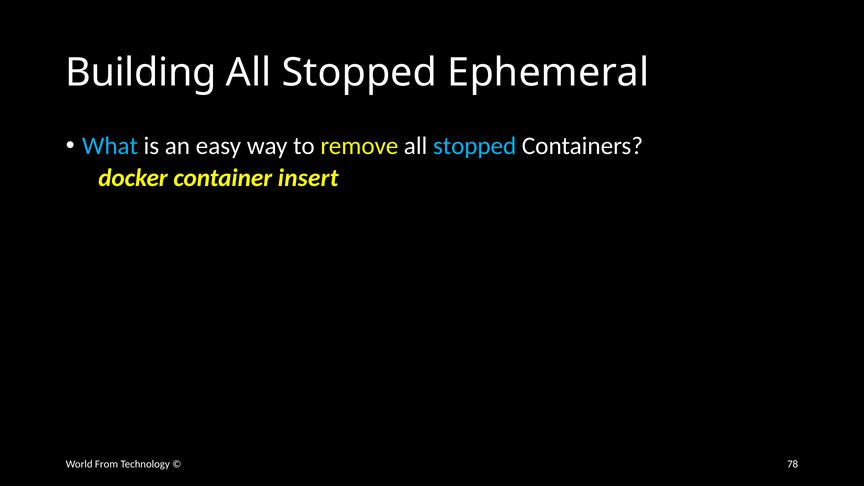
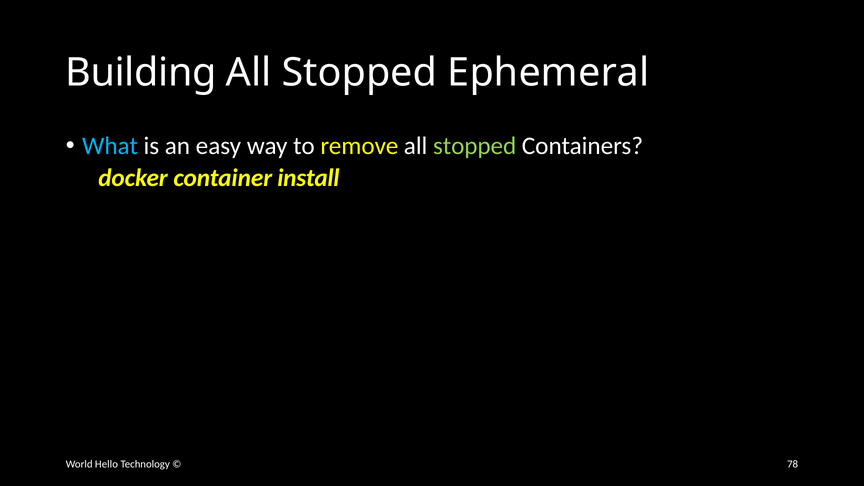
stopped at (475, 146) colour: light blue -> light green
insert: insert -> install
From: From -> Hello
